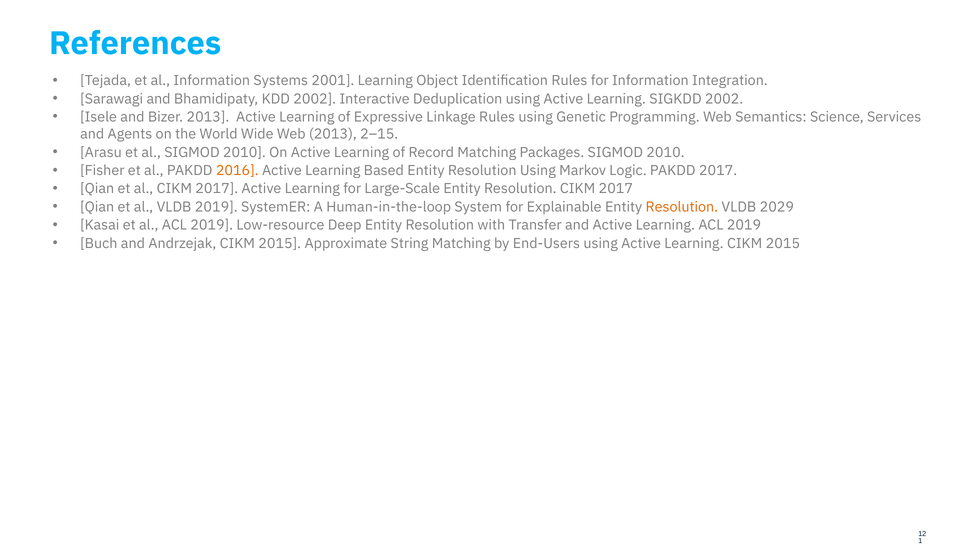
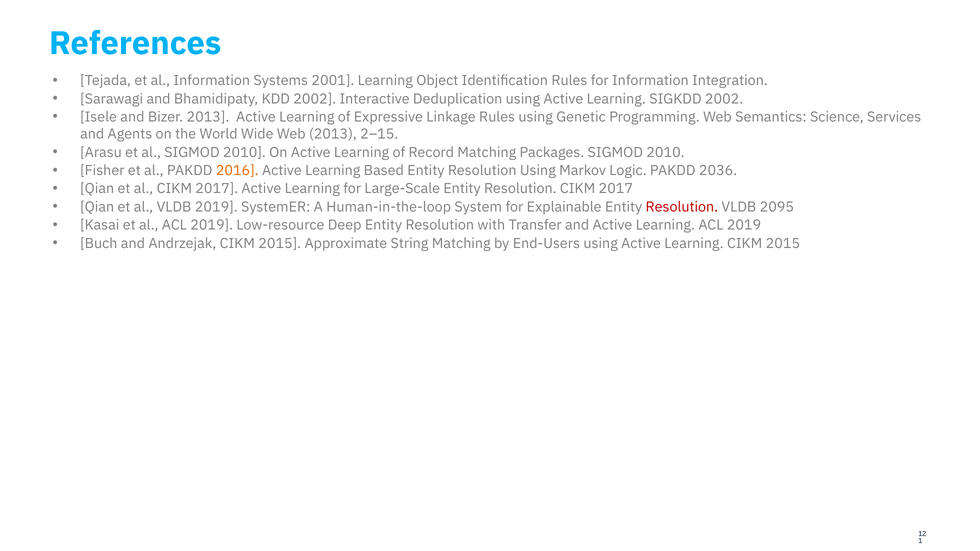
PAKDD 2017: 2017 -> 2036
Resolution at (682, 207) colour: orange -> red
2029: 2029 -> 2095
